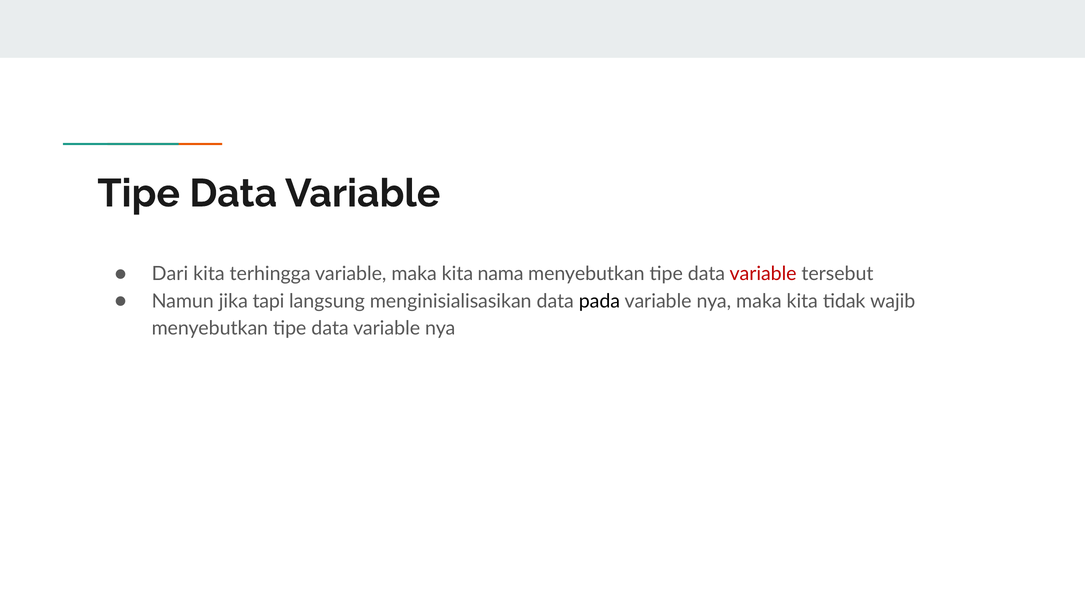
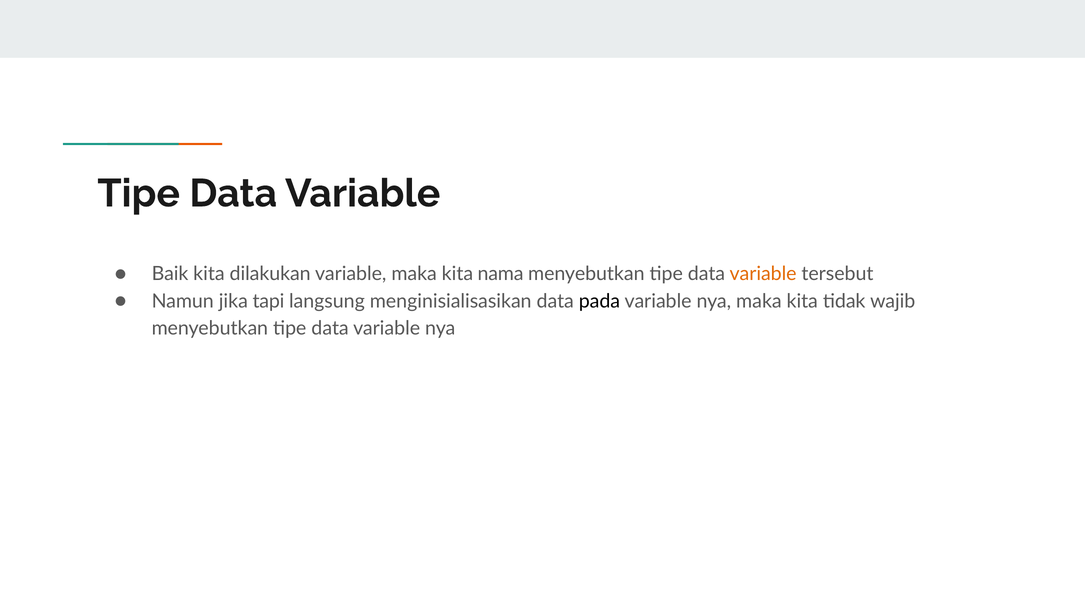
Dari: Dari -> Baik
terhingga: terhingga -> dilakukan
variable at (763, 274) colour: red -> orange
